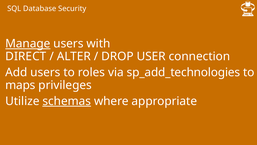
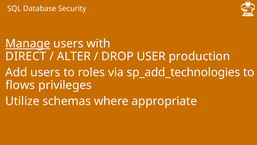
connection: connection -> production
maps: maps -> flows
schemas underline: present -> none
